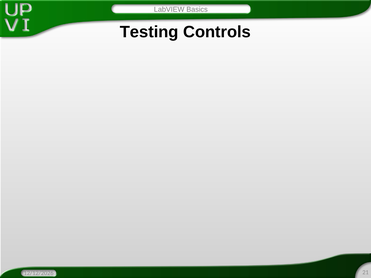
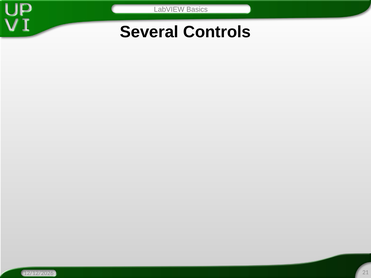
Testing: Testing -> Several
